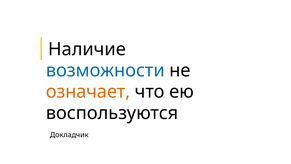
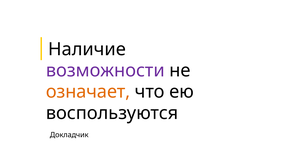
возможности colour: blue -> purple
